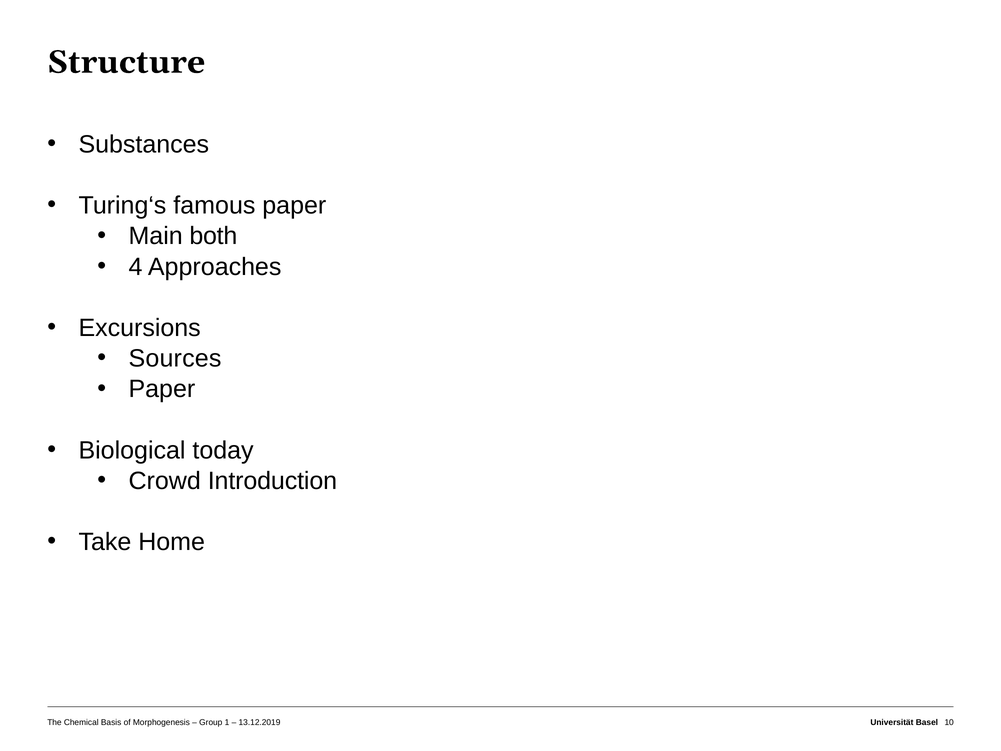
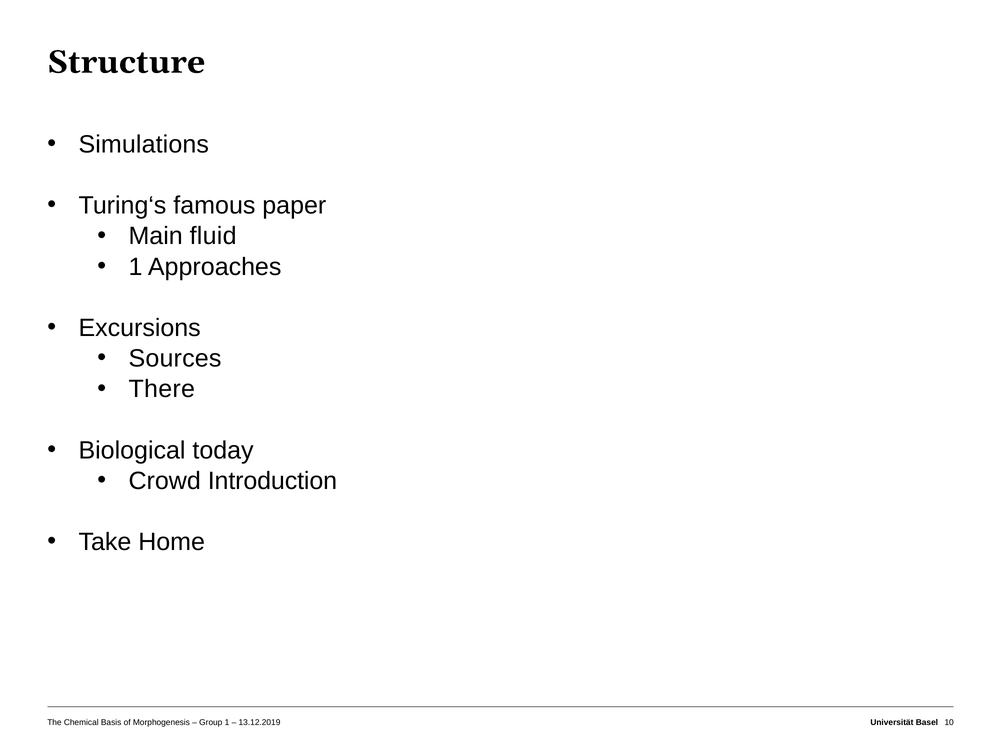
Substances: Substances -> Simulations
both: both -> fluid
4 at (136, 267): 4 -> 1
Paper at (162, 389): Paper -> There
